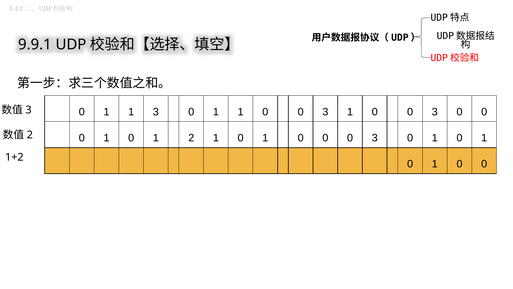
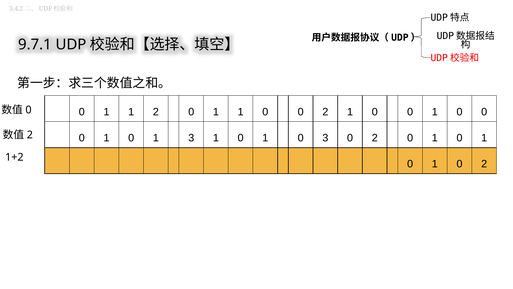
9.9.1: 9.9.1 -> 9.7.1
3 at (29, 110): 3 -> 0
1 3: 3 -> 2
3 at (325, 112): 3 -> 2
3 at (435, 112): 3 -> 1
1 2: 2 -> 3
0 at (325, 138): 0 -> 3
3 at (375, 138): 3 -> 2
0 at (484, 164): 0 -> 2
